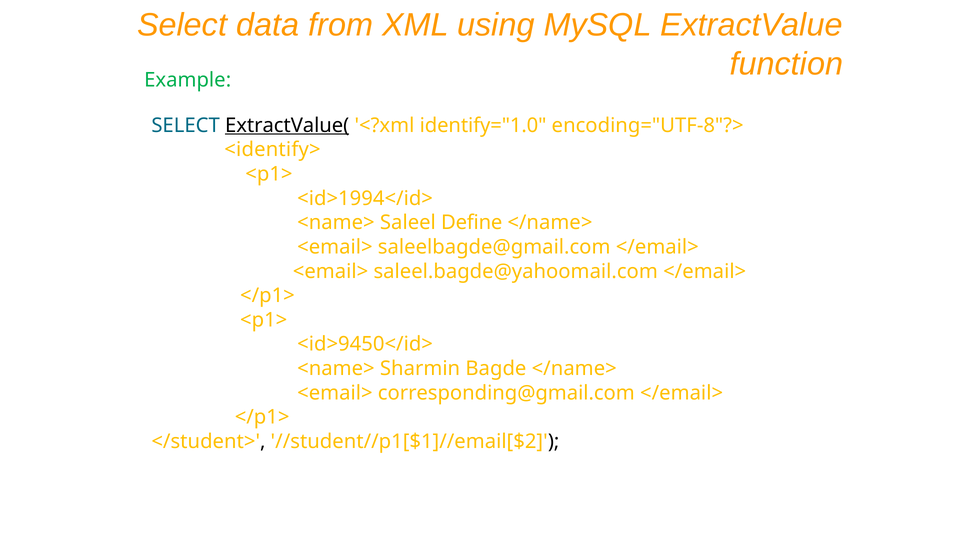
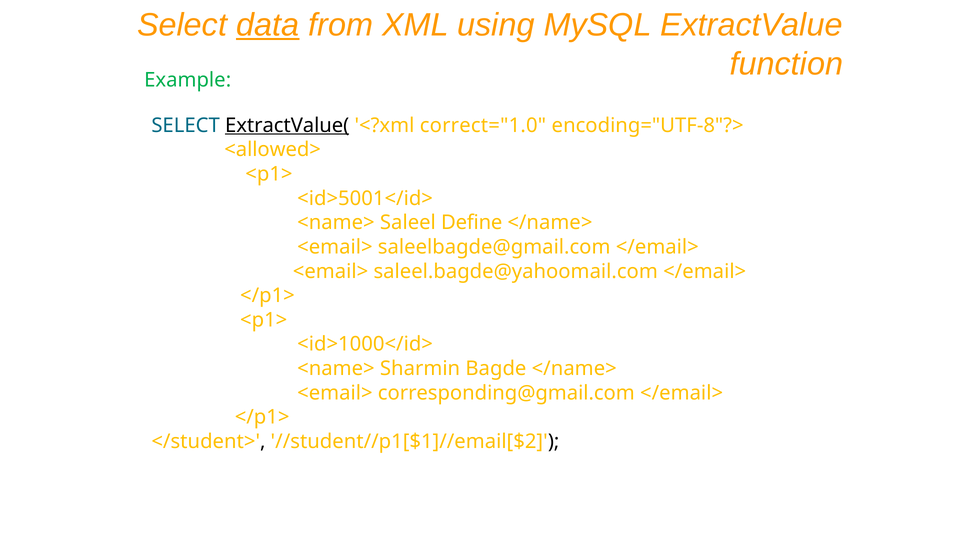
data underline: none -> present
identify="1.0: identify="1.0 -> correct="1.0
<identify>: <identify> -> <allowed>
<id>1994</id>: <id>1994</id> -> <id>5001</id>
<id>9450</id>: <id>9450</id> -> <id>1000</id>
